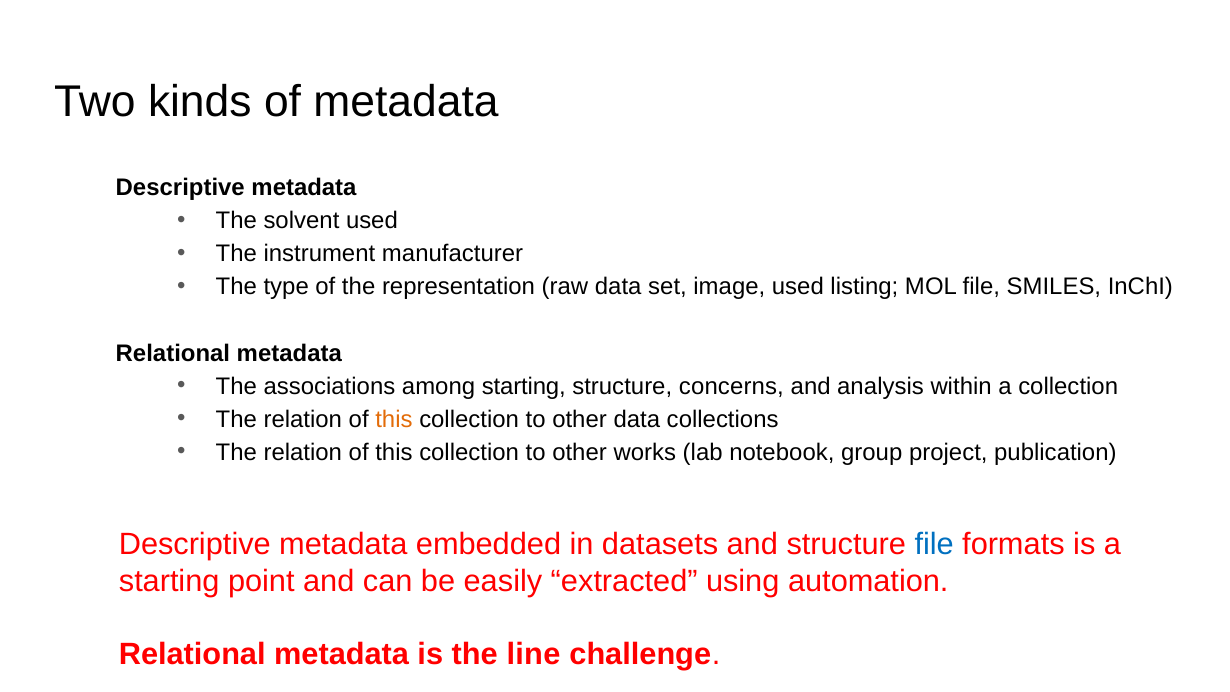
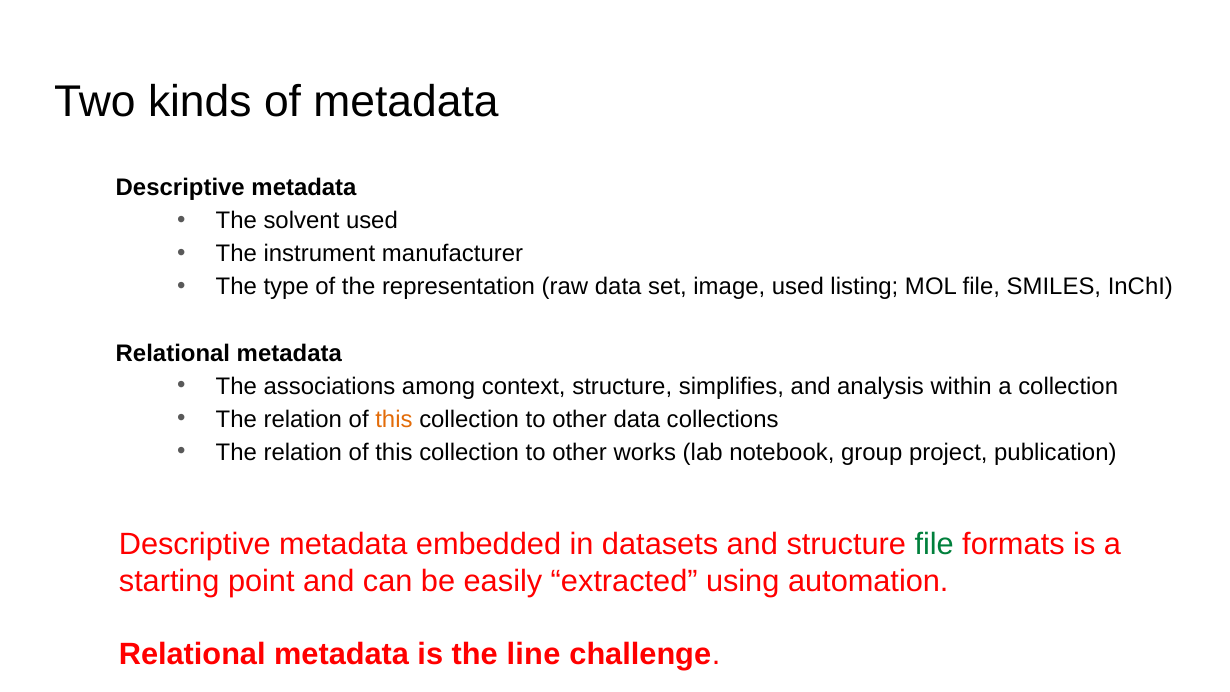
among starting: starting -> context
concerns: concerns -> simplifies
file at (934, 544) colour: blue -> green
